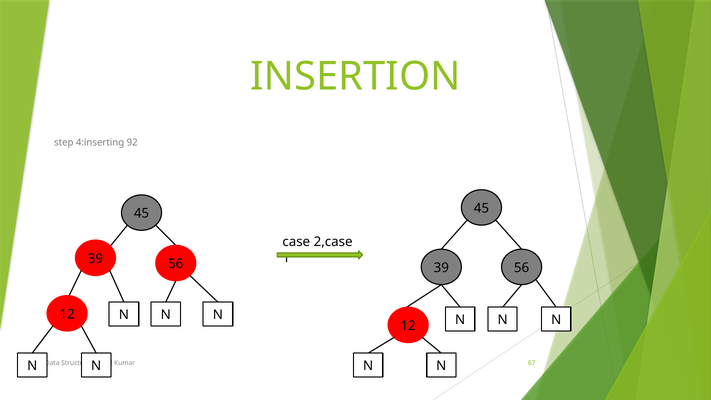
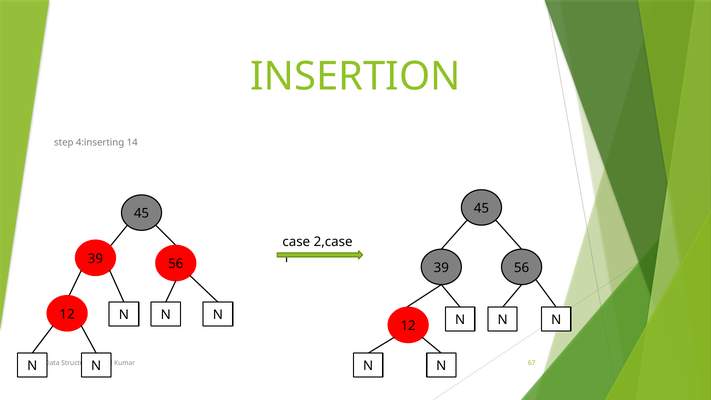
92: 92 -> 14
